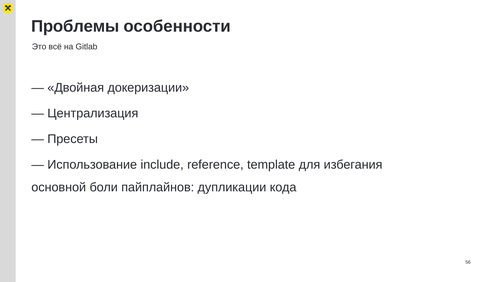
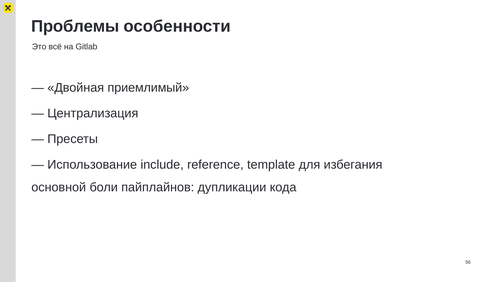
докеризации: докеризации -> приемлимый
